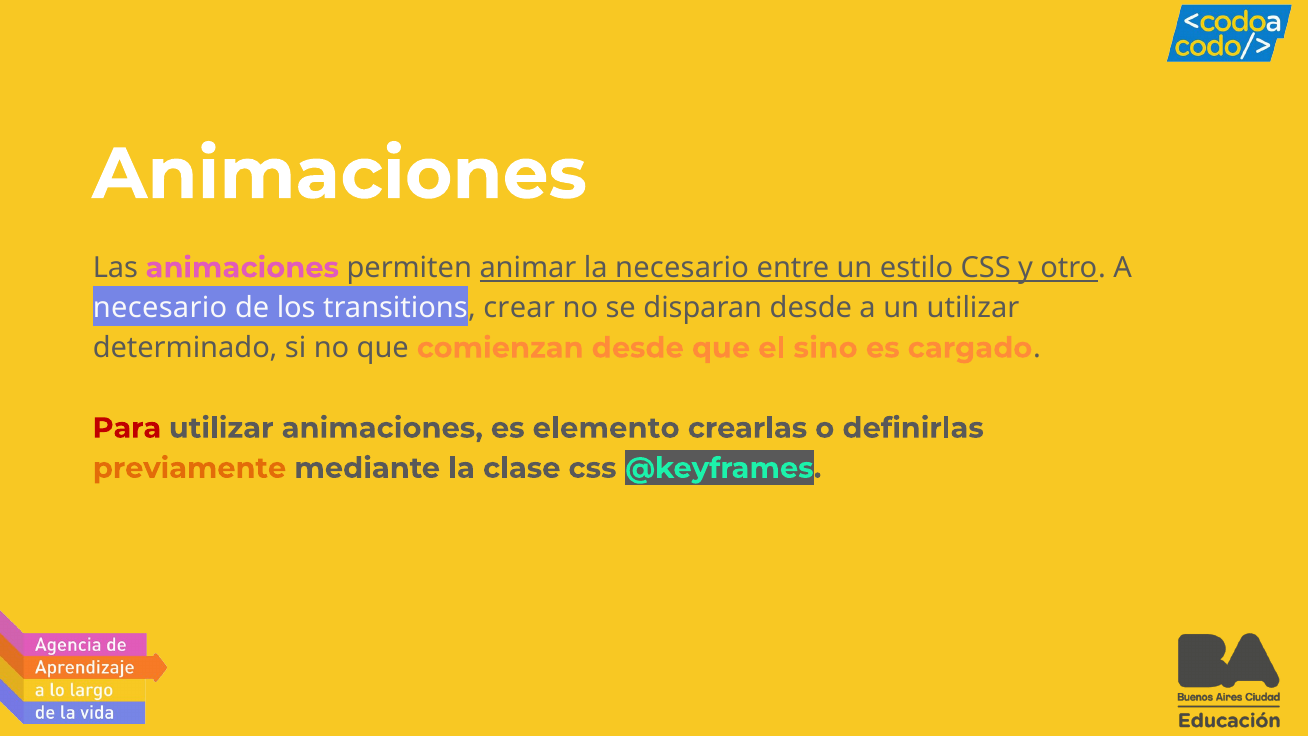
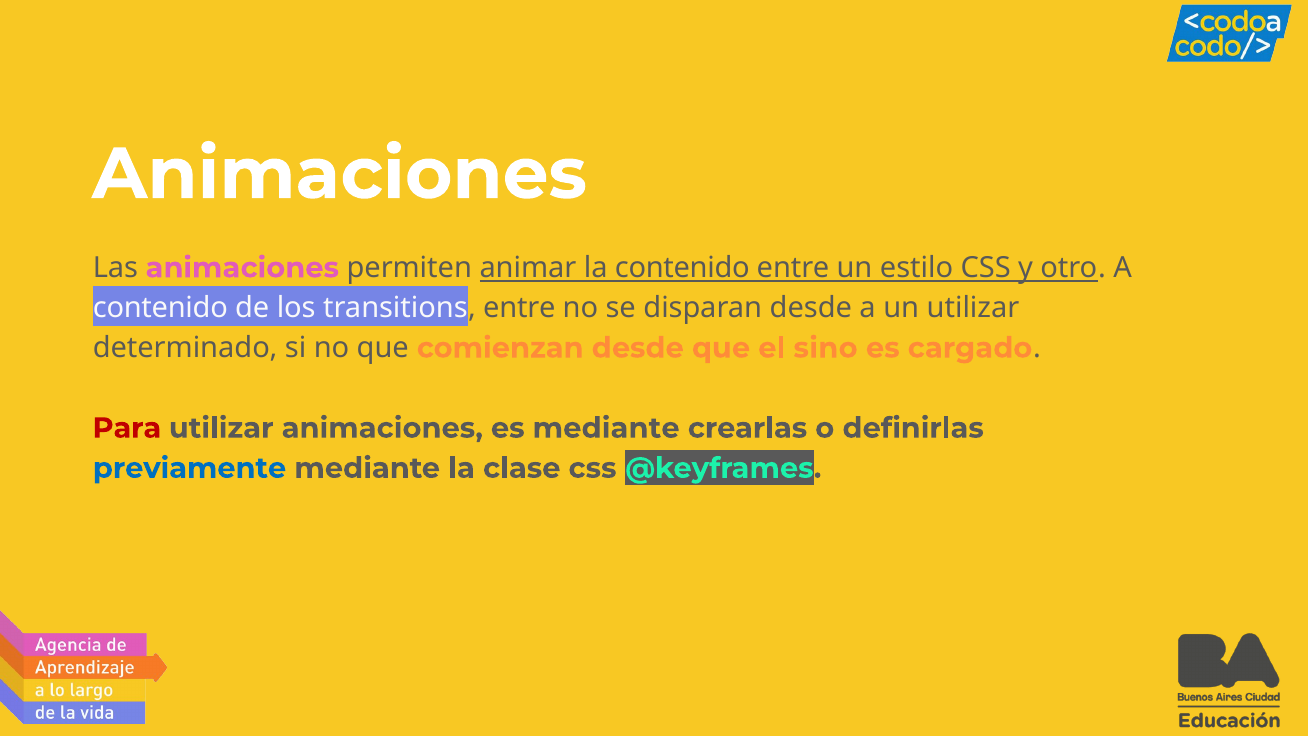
la necesario: necesario -> contenido
necesario at (160, 308): necesario -> contenido
transitions crear: crear -> entre
es elemento: elemento -> mediante
previamente colour: orange -> blue
